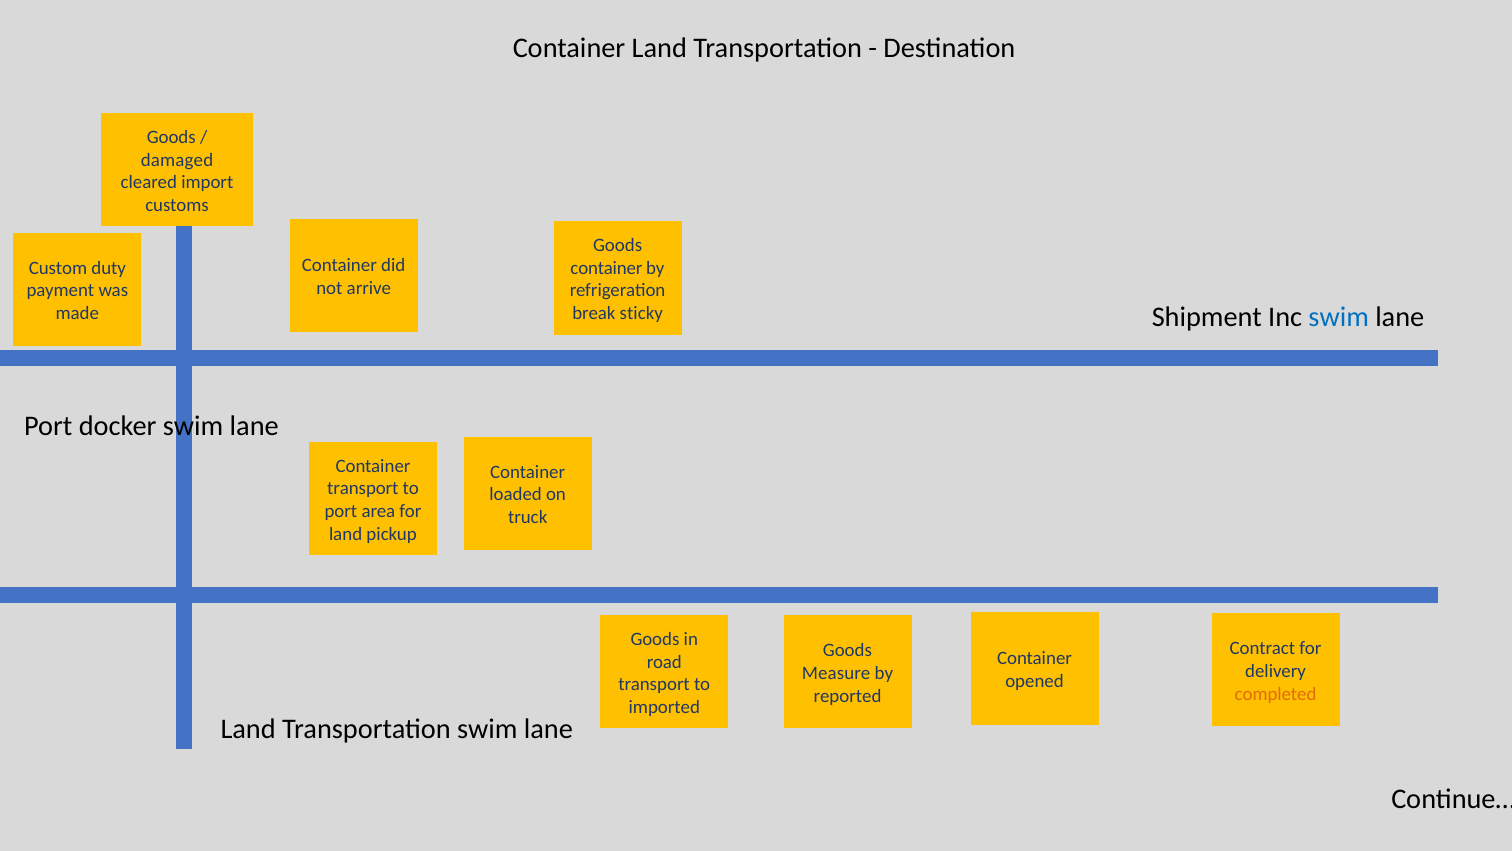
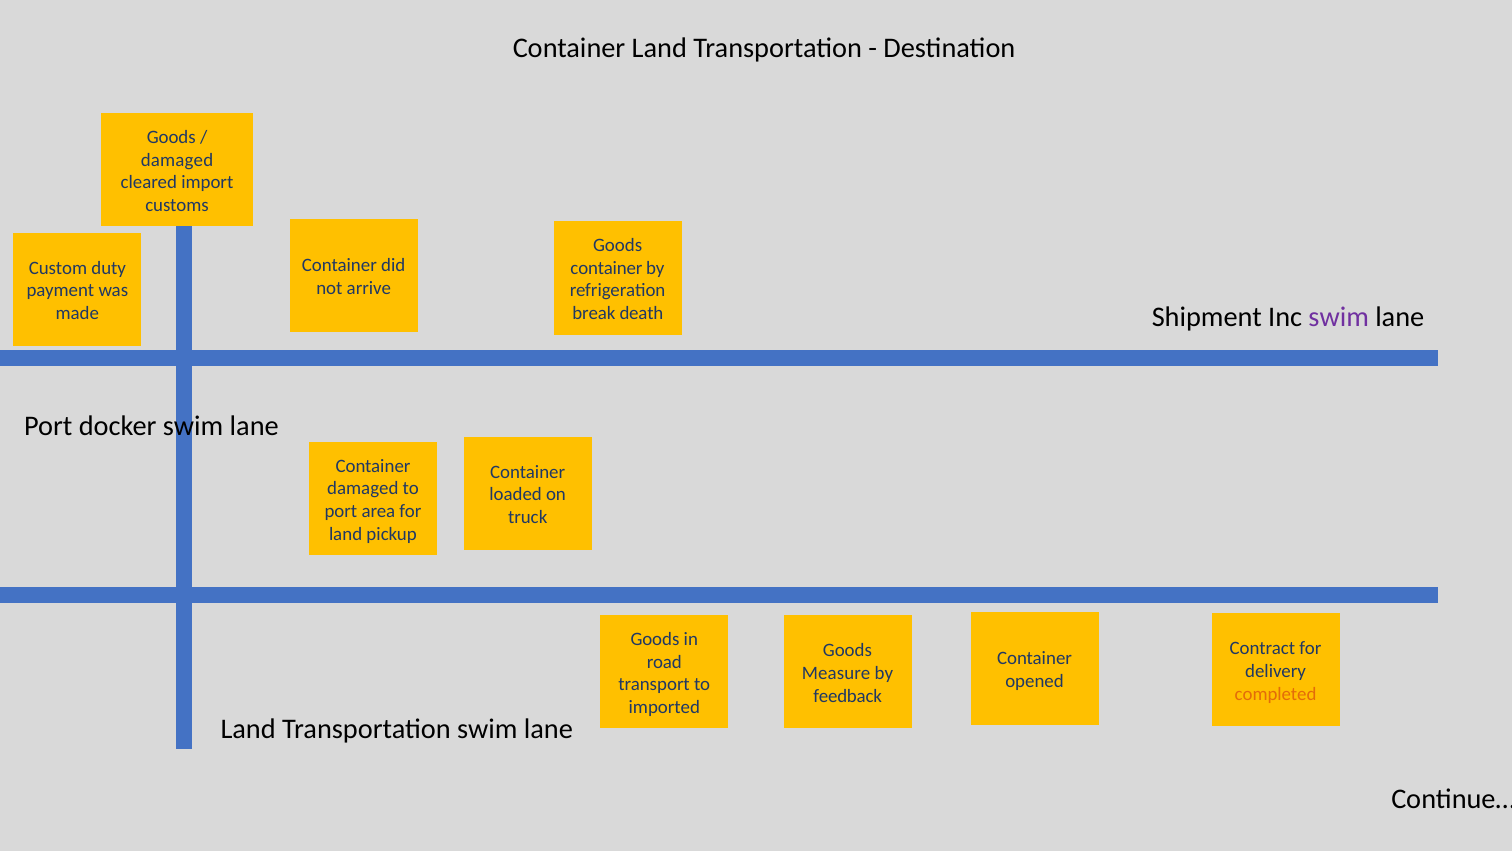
sticky: sticky -> death
swim at (1339, 317) colour: blue -> purple
transport at (363, 488): transport -> damaged
reported: reported -> feedback
